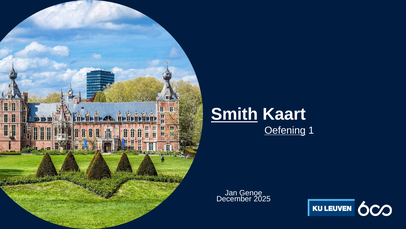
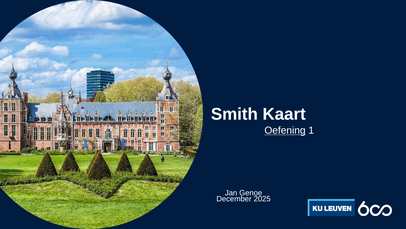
Smith underline: present -> none
